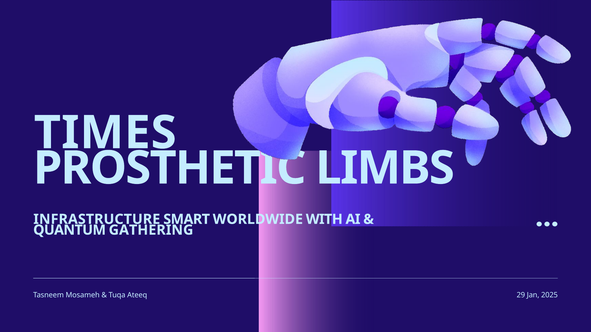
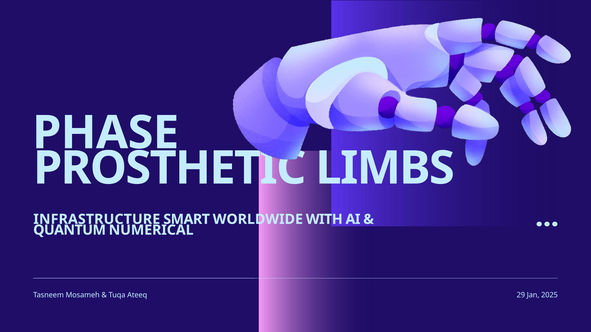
TIMES: TIMES -> PHASE
GATHERING: GATHERING -> NUMERICAL
